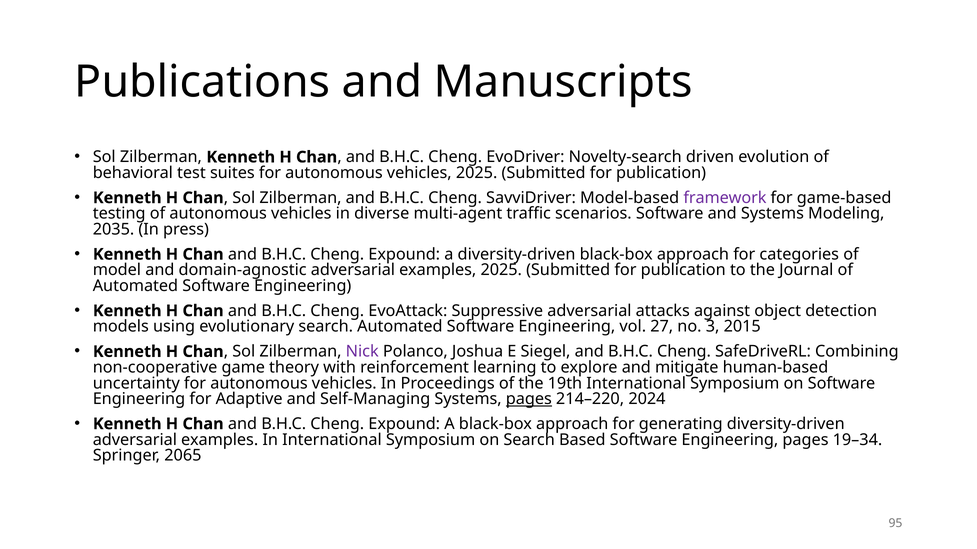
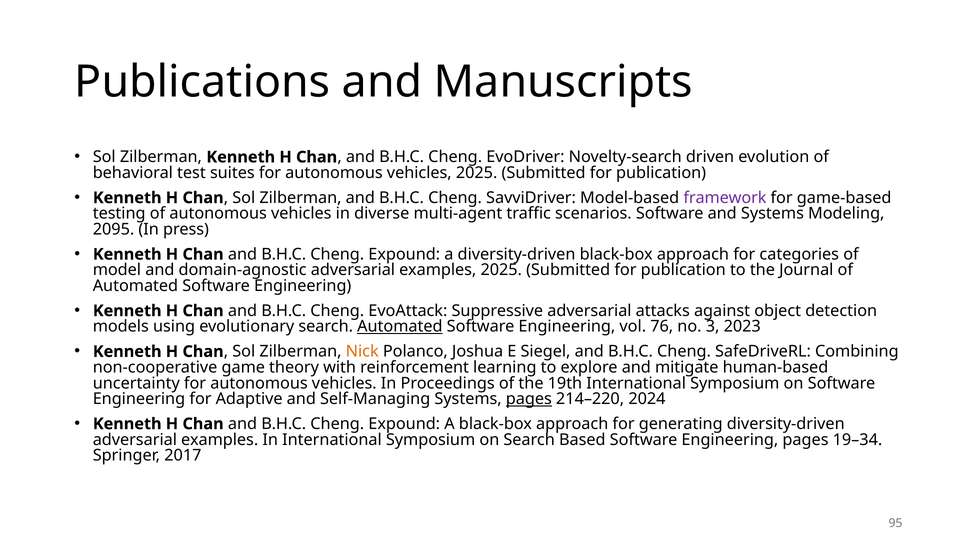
2035: 2035 -> 2095
Automated at (400, 327) underline: none -> present
27: 27 -> 76
2015: 2015 -> 2023
Nick colour: purple -> orange
2065: 2065 -> 2017
